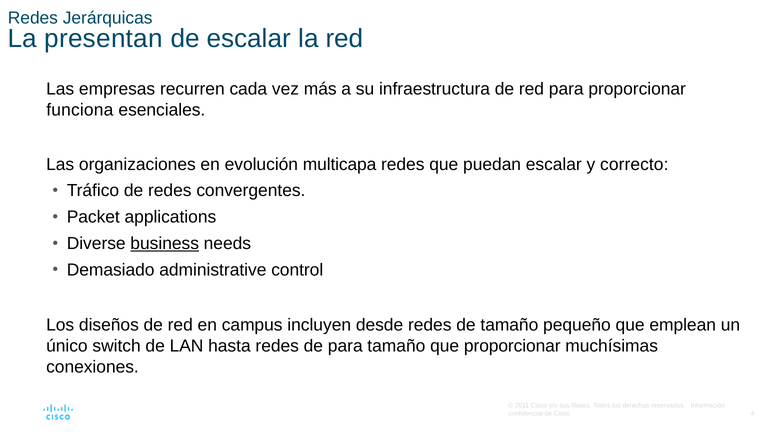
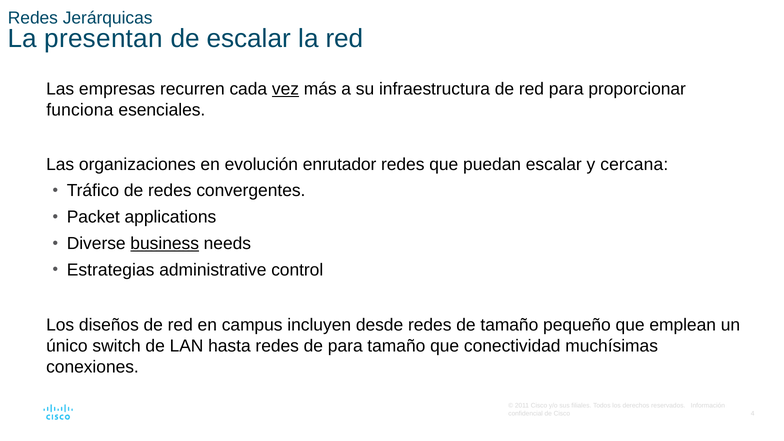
vez underline: none -> present
multicapa: multicapa -> enrutador
correcto: correcto -> cercana
Demasiado: Demasiado -> Estrategias
que proporcionar: proporcionar -> conectividad
